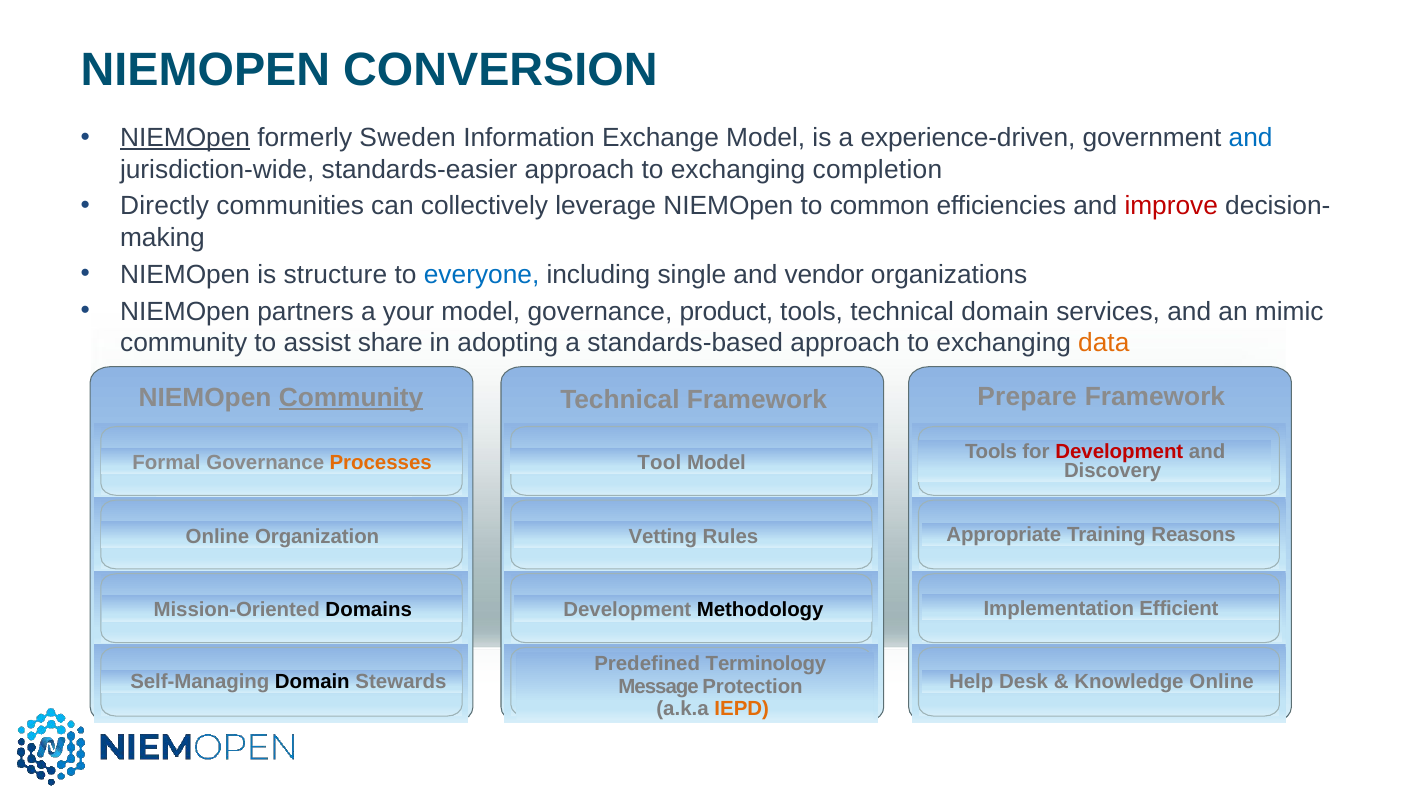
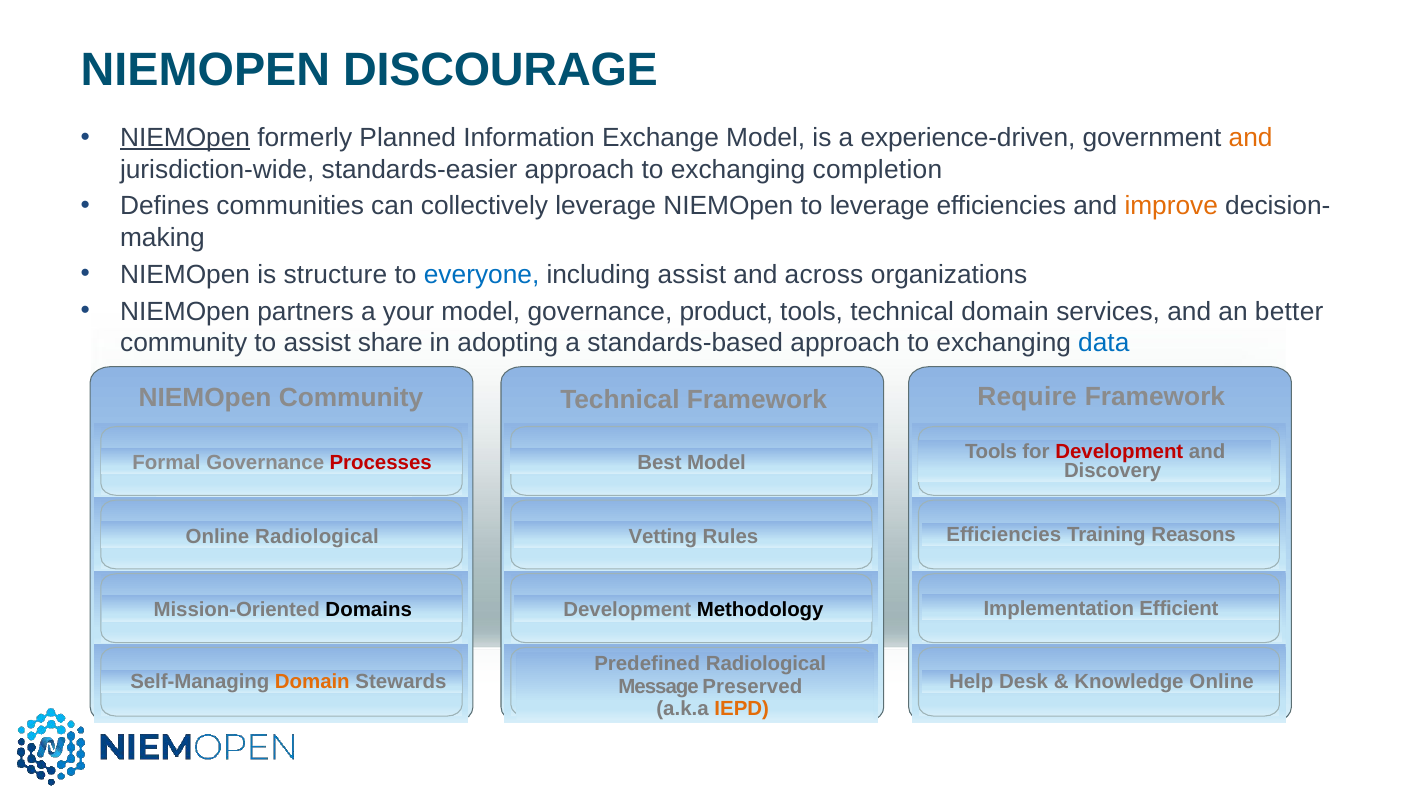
CONVERSION: CONVERSION -> DISCOURAGE
Sweden: Sweden -> Planned
and at (1251, 138) colour: blue -> orange
Directly: Directly -> Defines
to common: common -> leverage
improve colour: red -> orange
including single: single -> assist
vendor: vendor -> across
mimic: mimic -> better
data colour: orange -> blue
Community at (351, 398) underline: present -> none
Prepare: Prepare -> Require
Processes colour: orange -> red
Tool: Tool -> Best
Appropriate at (1004, 535): Appropriate -> Efficiencies
Online Organization: Organization -> Radiological
Predefined Terminology: Terminology -> Radiological
Domain at (312, 682) colour: black -> orange
Protection: Protection -> Preserved
